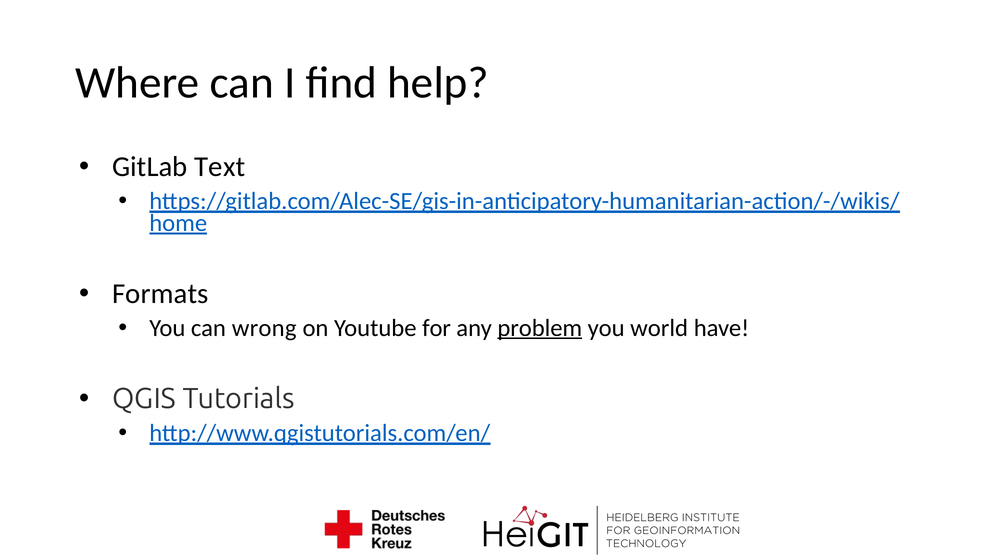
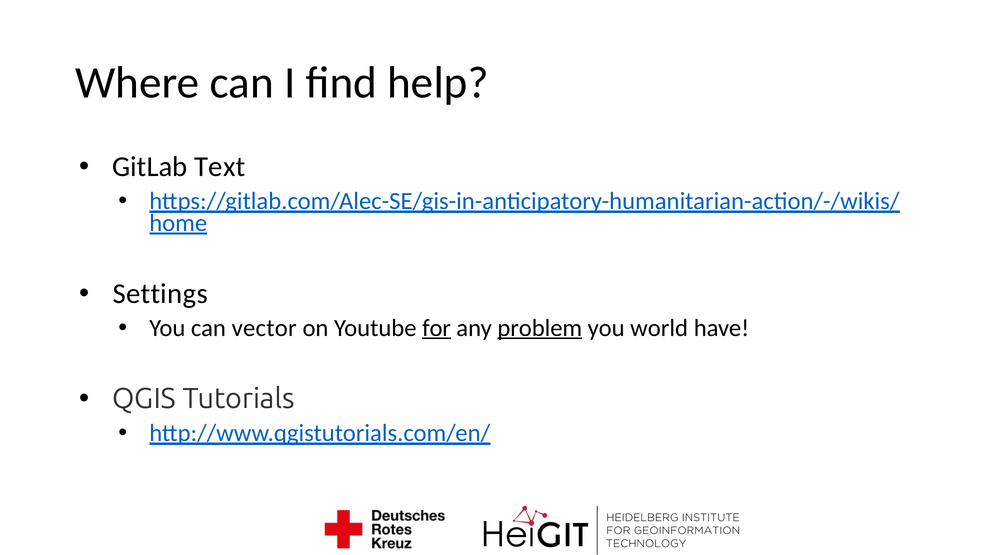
Formats: Formats -> Settings
wrong: wrong -> vector
for underline: none -> present
